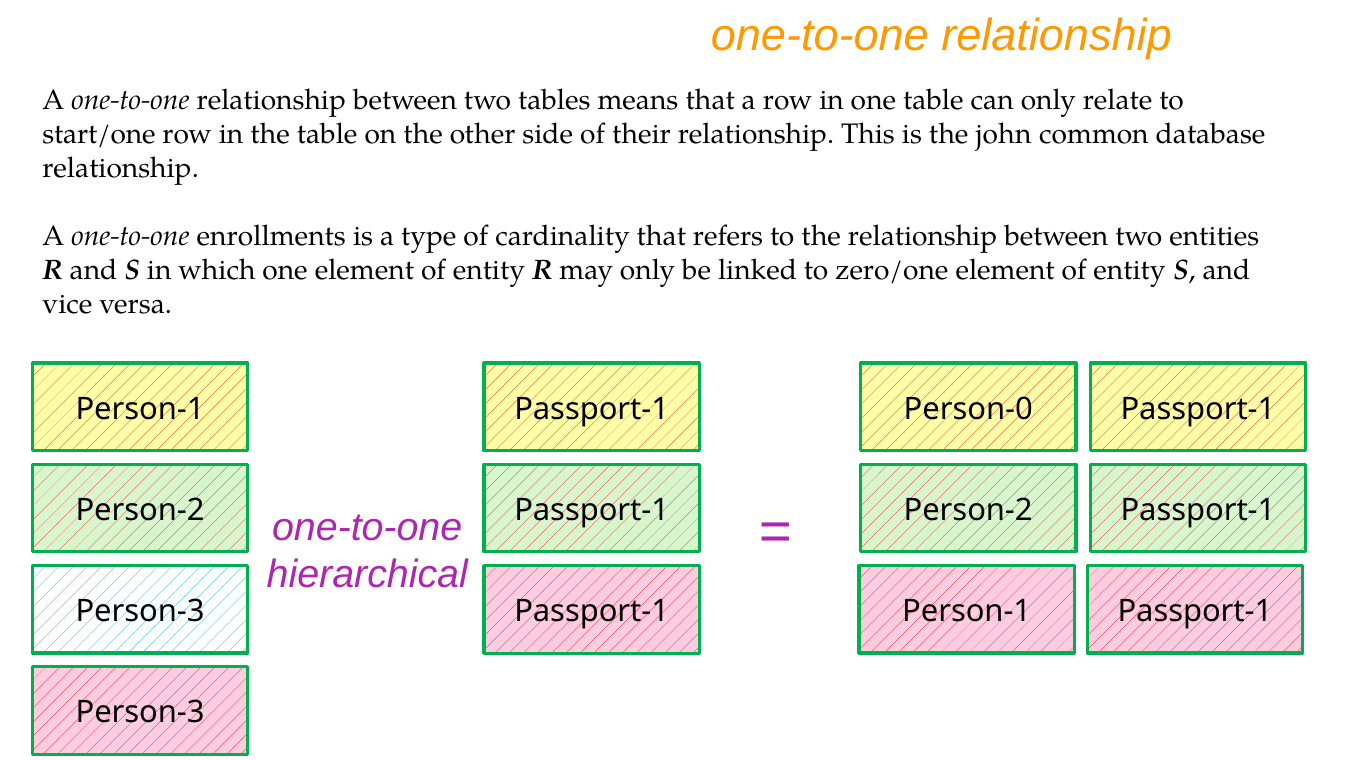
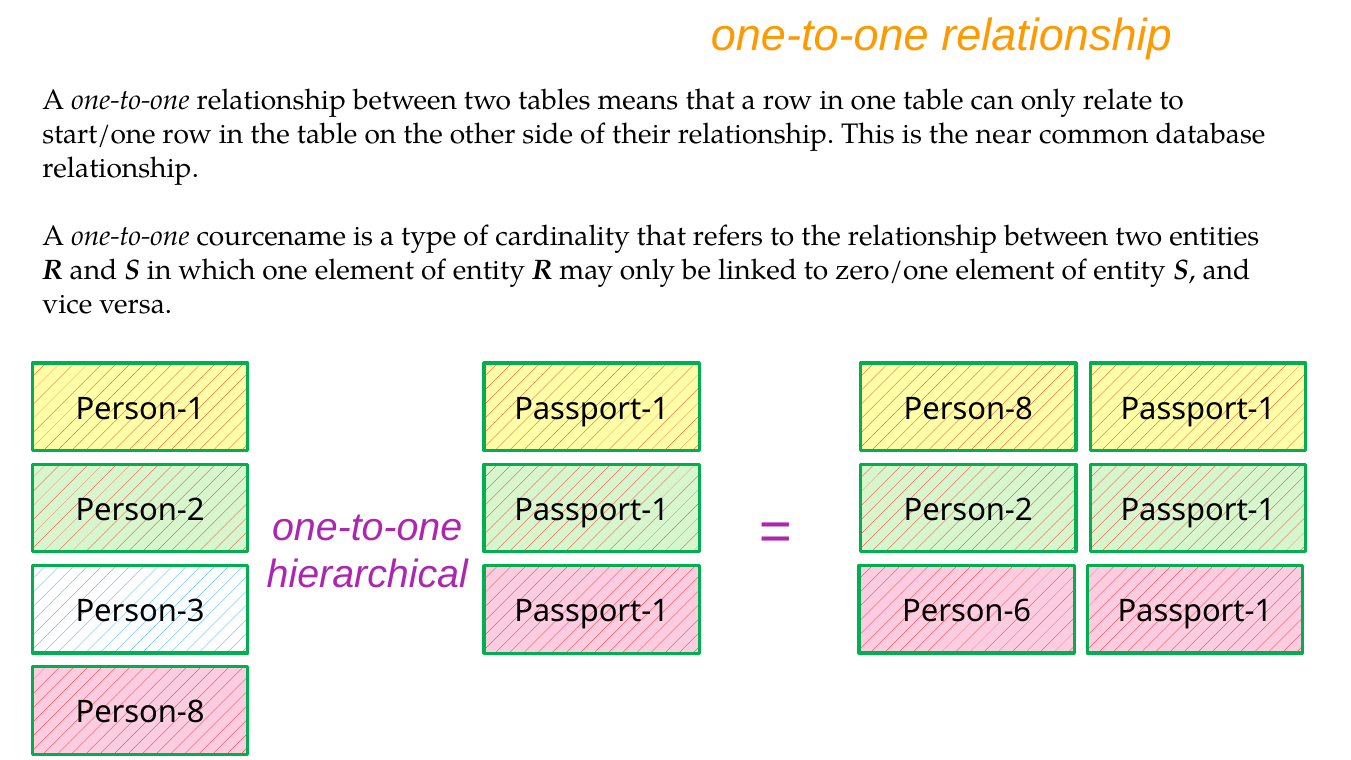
john: john -> near
enrollments: enrollments -> courcename
Person-1 Passport-1 Person-0: Person-0 -> Person-8
Passport-1 Person-1: Person-1 -> Person-6
Person-3 at (140, 712): Person-3 -> Person-8
